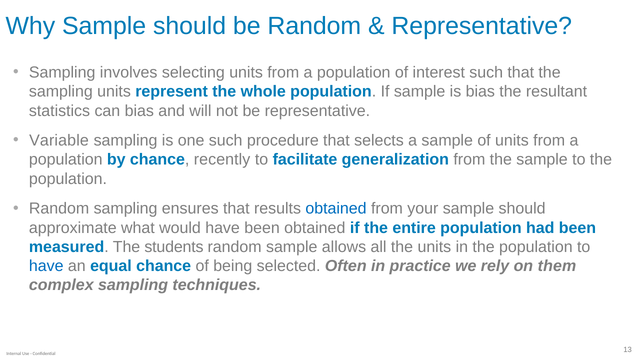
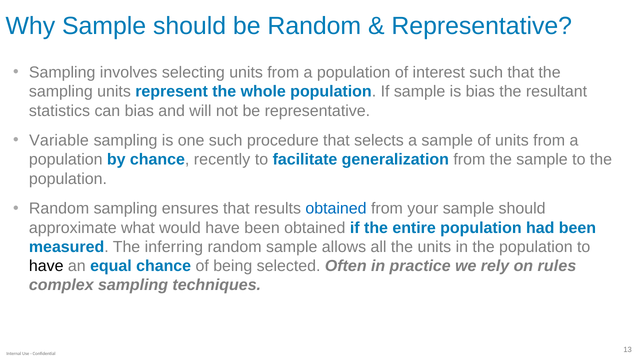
students: students -> inferring
have at (46, 266) colour: blue -> black
them: them -> rules
